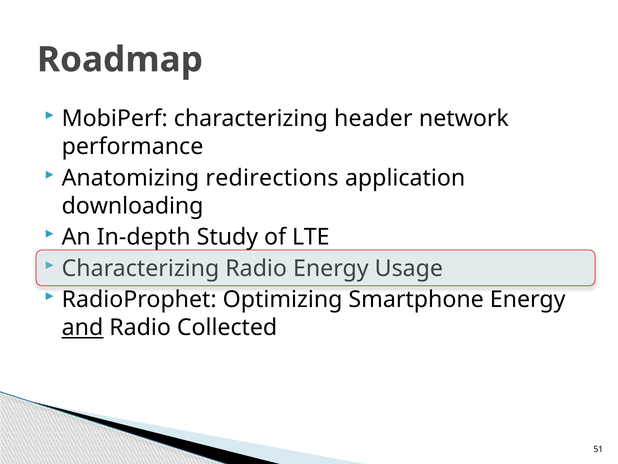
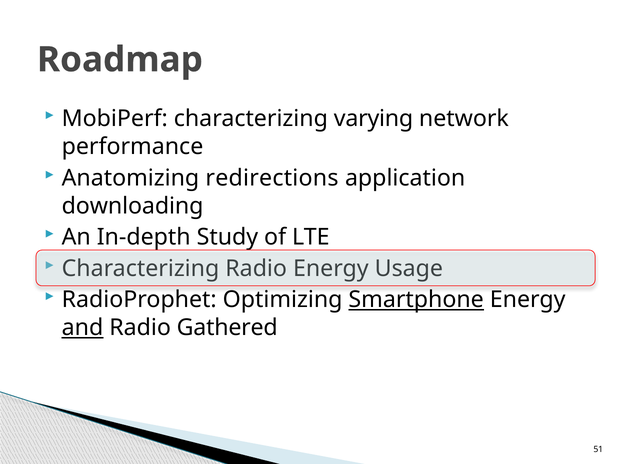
header: header -> varying
Smartphone underline: none -> present
Collected: Collected -> Gathered
